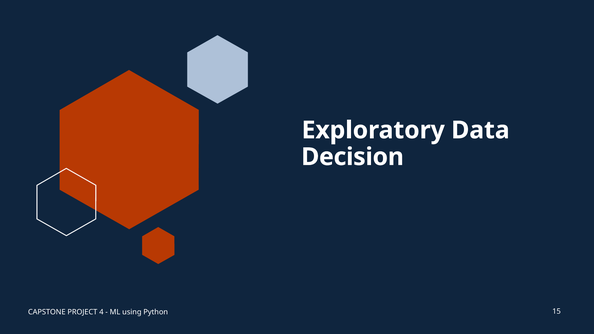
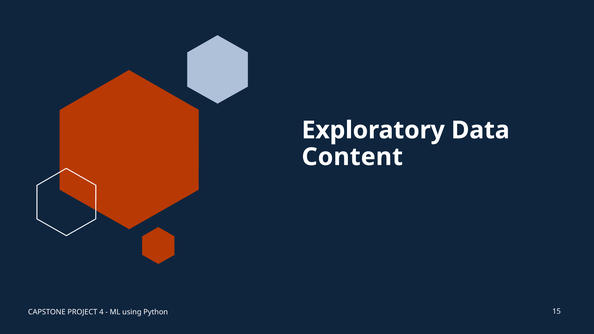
Decision: Decision -> Content
